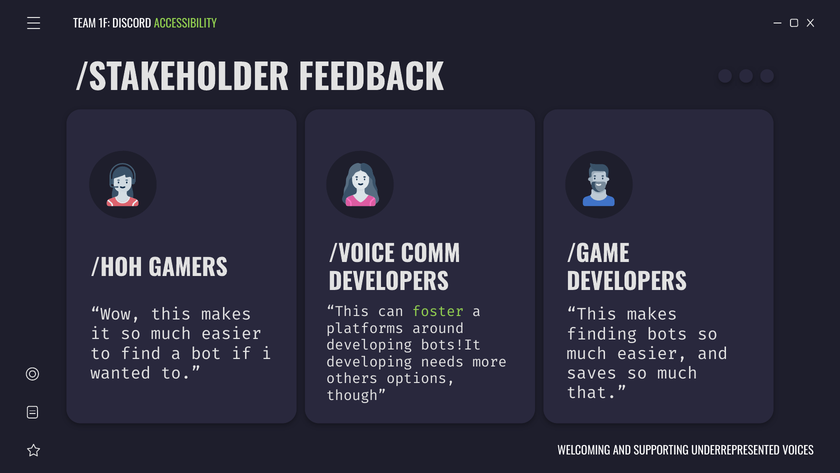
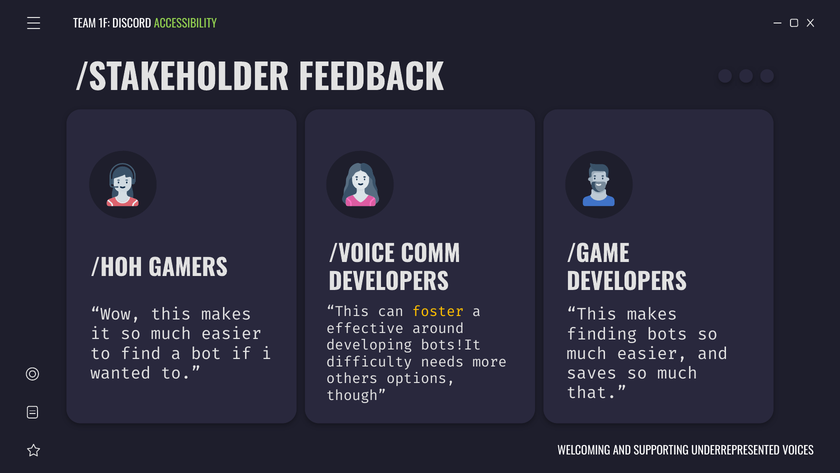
foster colour: light green -> yellow
platforms: platforms -> effective
developing at (369, 362): developing -> difficulty
